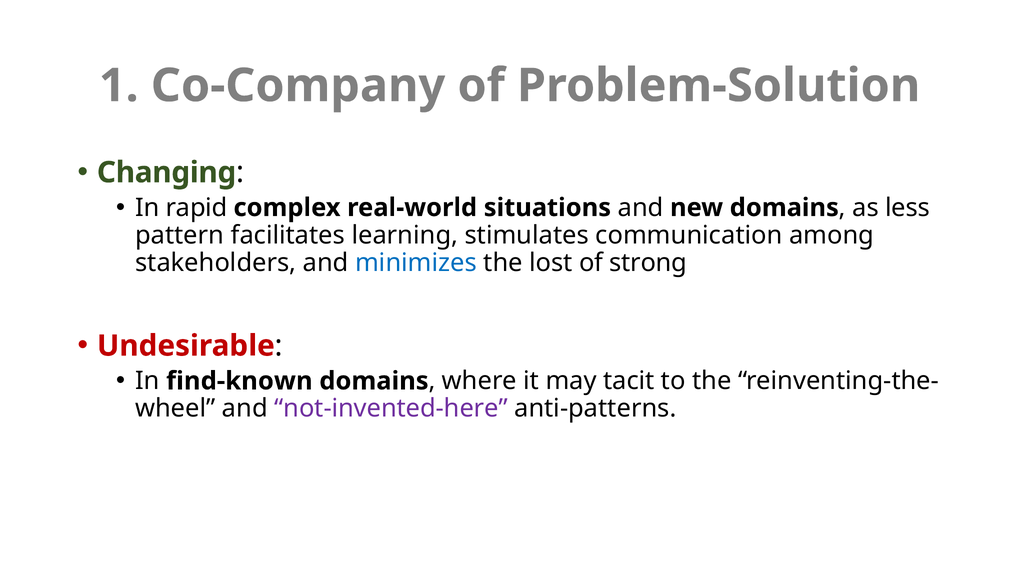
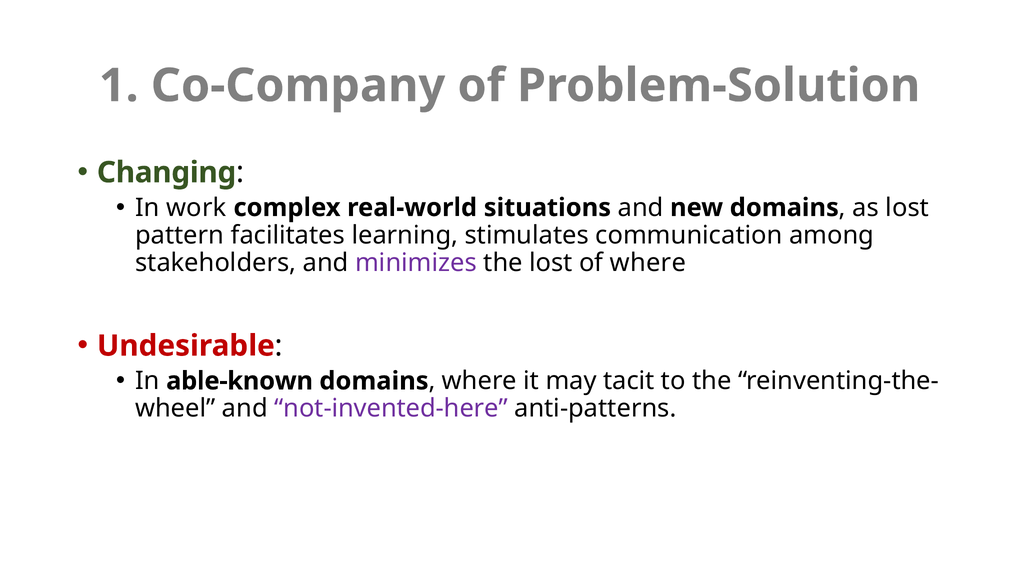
rapid: rapid -> work
as less: less -> lost
minimizes colour: blue -> purple
of strong: strong -> where
find-known: find-known -> able-known
